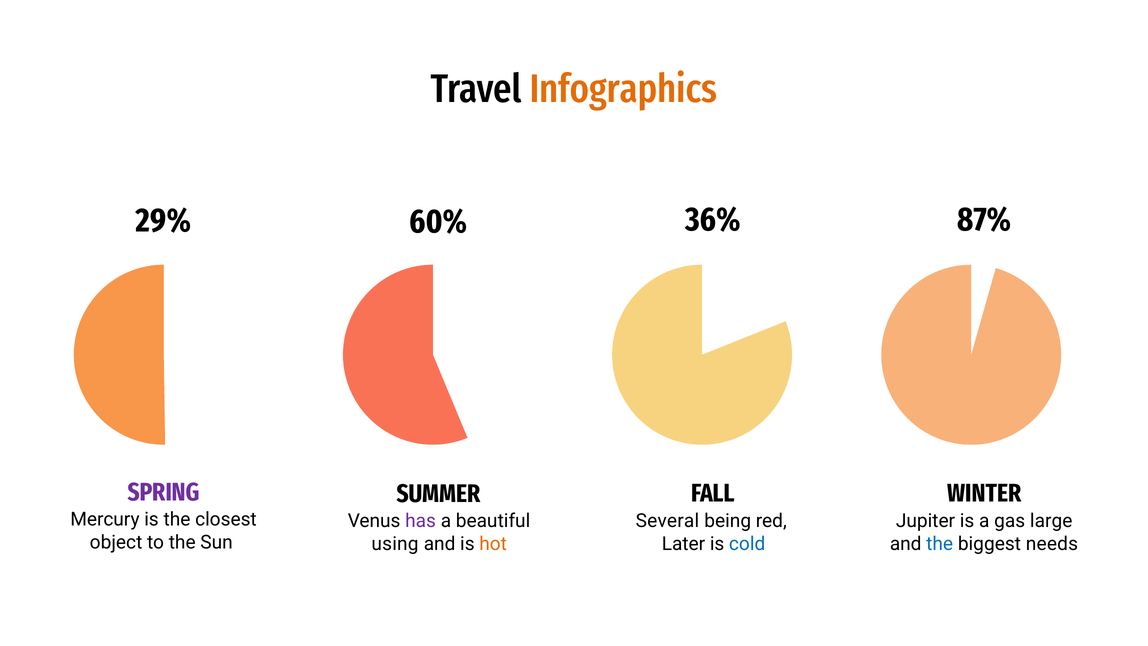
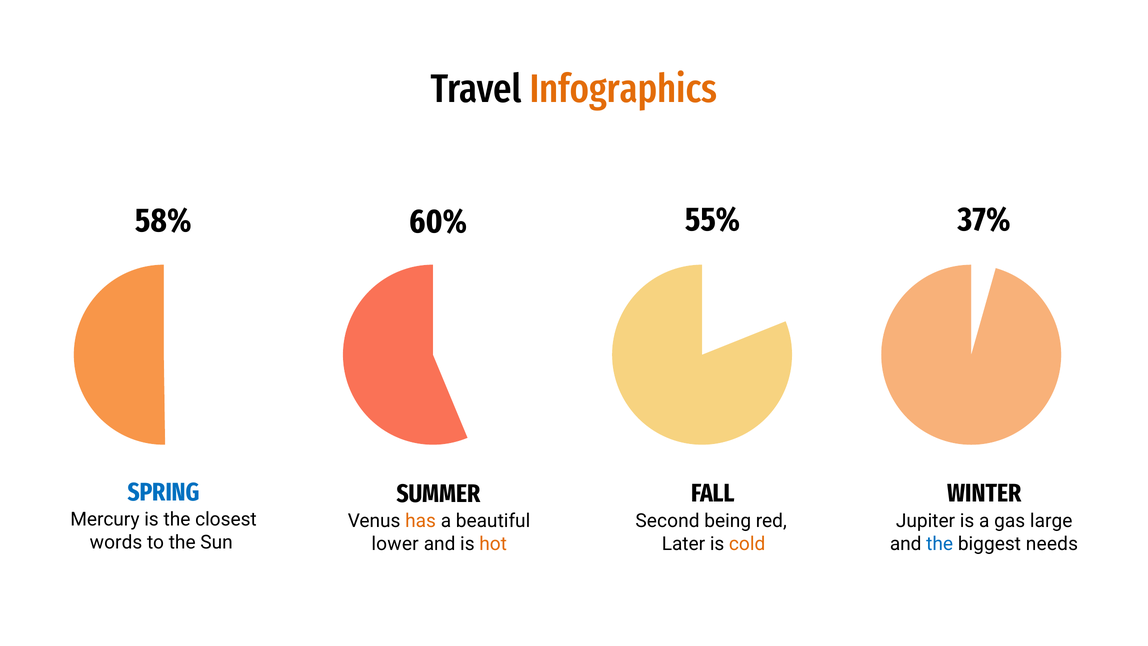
87%: 87% -> 37%
29%: 29% -> 58%
36%: 36% -> 55%
SPRING colour: purple -> blue
has colour: purple -> orange
Several: Several -> Second
object: object -> words
using: using -> lower
cold colour: blue -> orange
